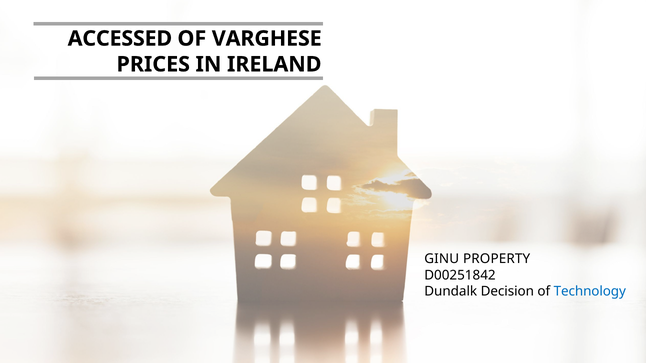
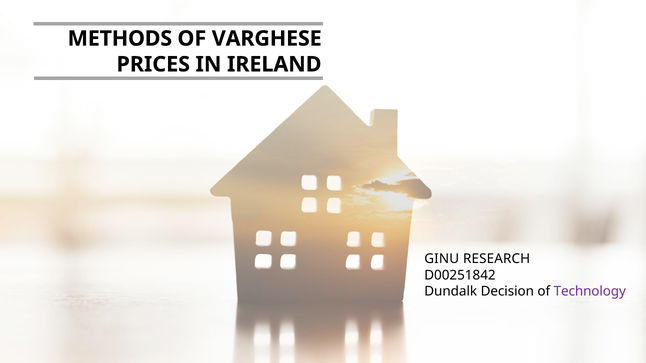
ACCESSED: ACCESSED -> METHODS
PROPERTY: PROPERTY -> RESEARCH
Technology colour: blue -> purple
